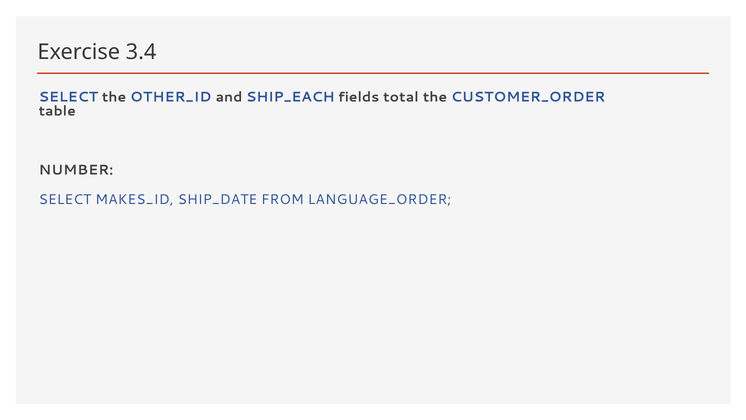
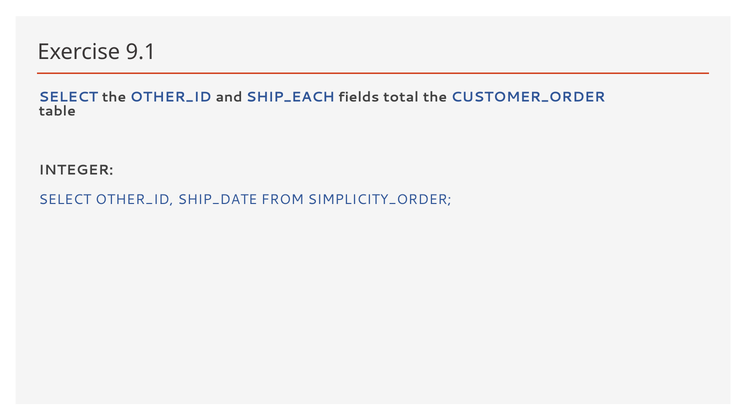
3.4: 3.4 -> 9.1
NUMBER: NUMBER -> INTEGER
SELECT MAKES_ID: MAKES_ID -> OTHER_ID
LANGUAGE_ORDER: LANGUAGE_ORDER -> SIMPLICITY_ORDER
